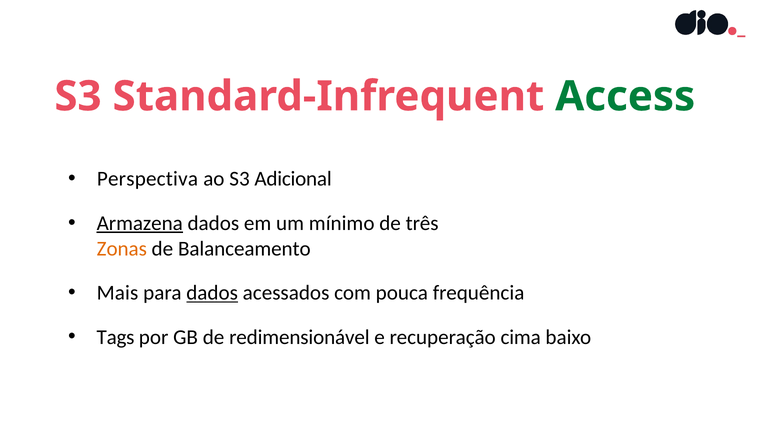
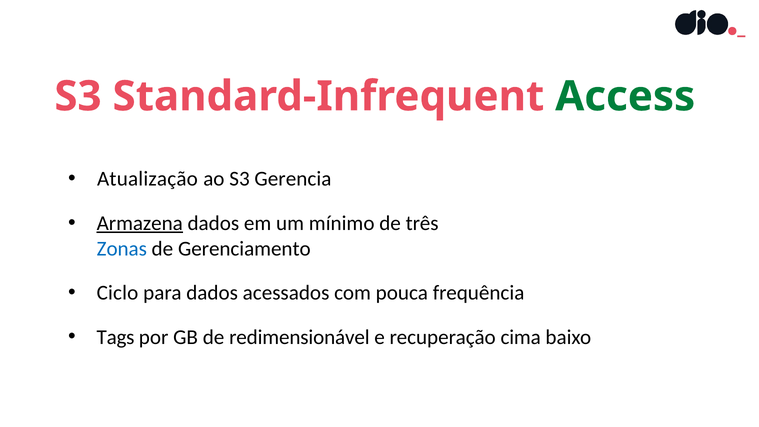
Perspectiva: Perspectiva -> Atualização
Adicional: Adicional -> Gerencia
Zonas colour: orange -> blue
Balanceamento: Balanceamento -> Gerenciamento
Mais: Mais -> Ciclo
dados at (212, 293) underline: present -> none
